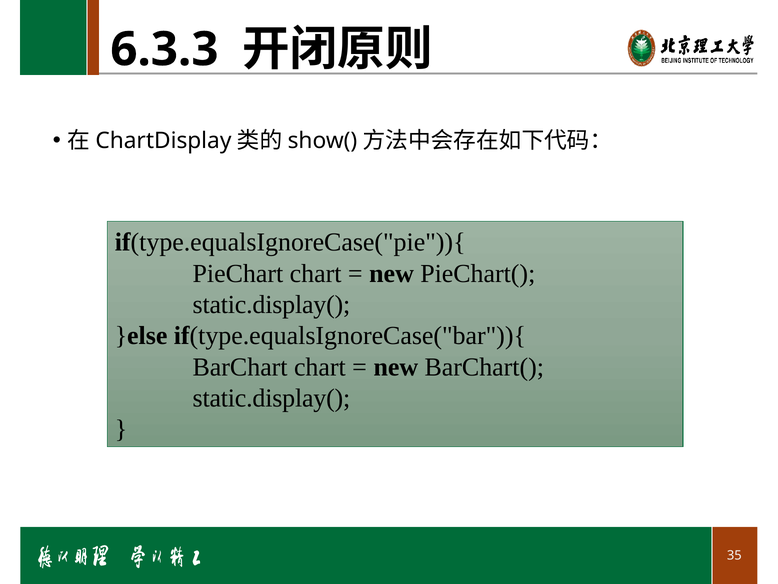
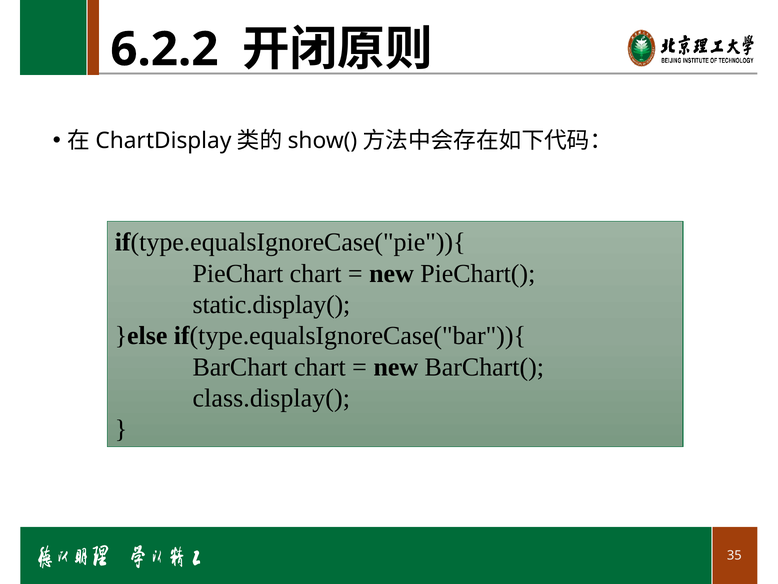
6.3.3: 6.3.3 -> 6.2.2
static.display( at (271, 398): static.display( -> class.display(
